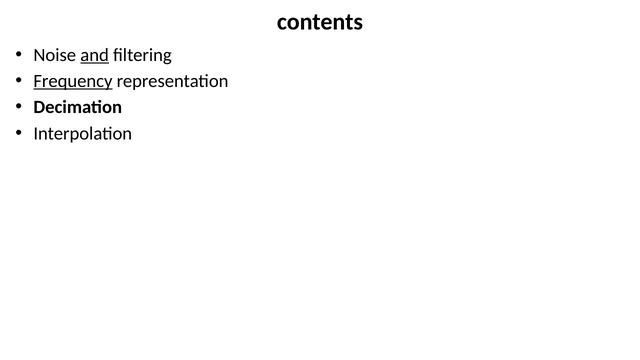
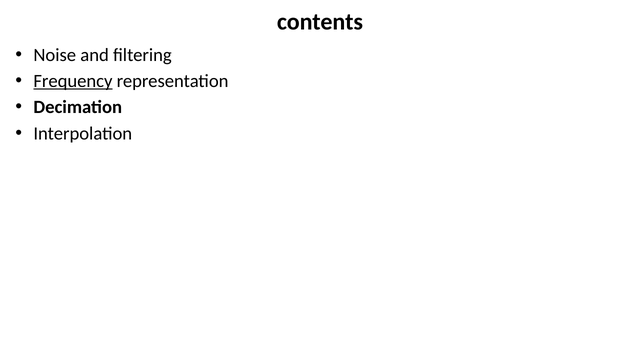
and underline: present -> none
